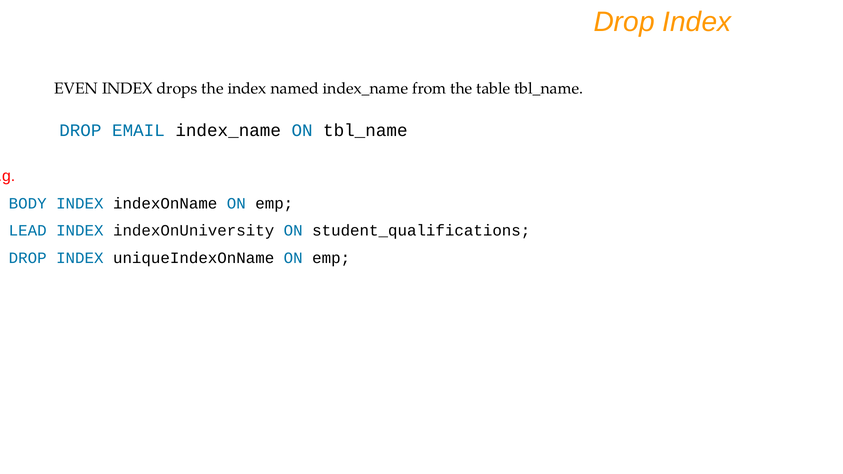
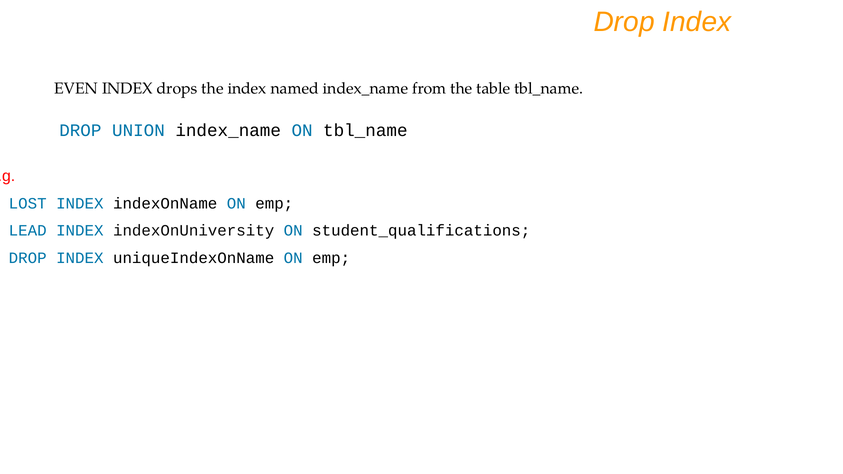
EMAIL: EMAIL -> UNION
BODY: BODY -> LOST
